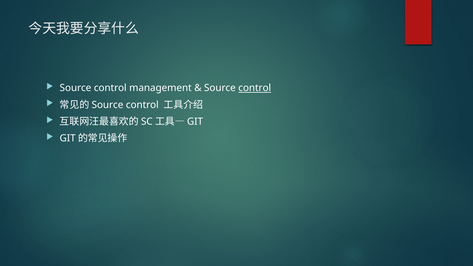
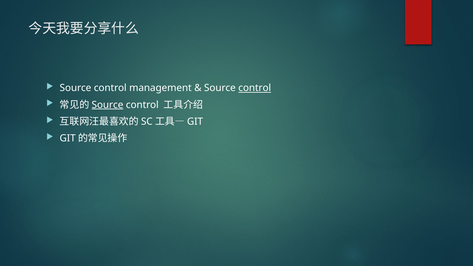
Source at (107, 105) underline: none -> present
